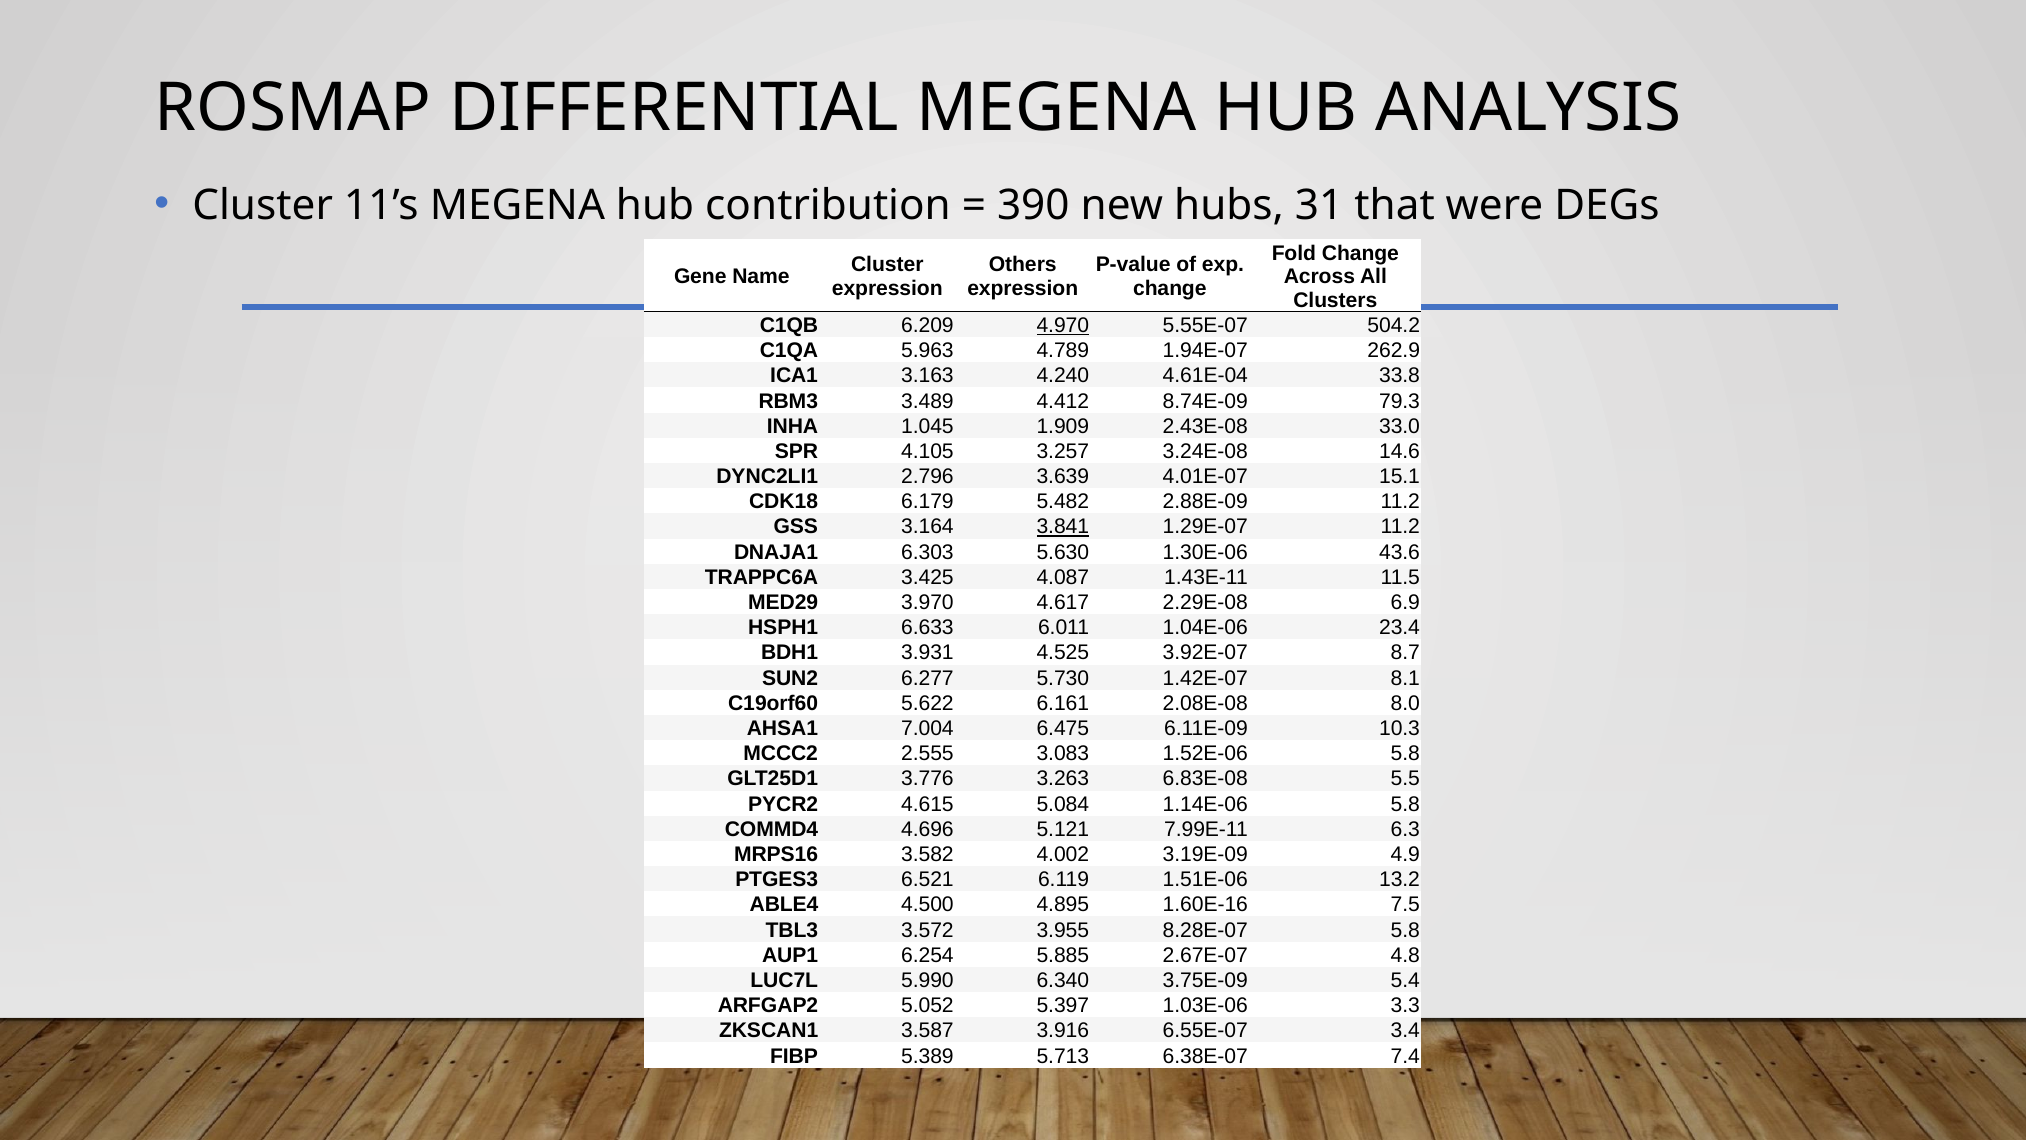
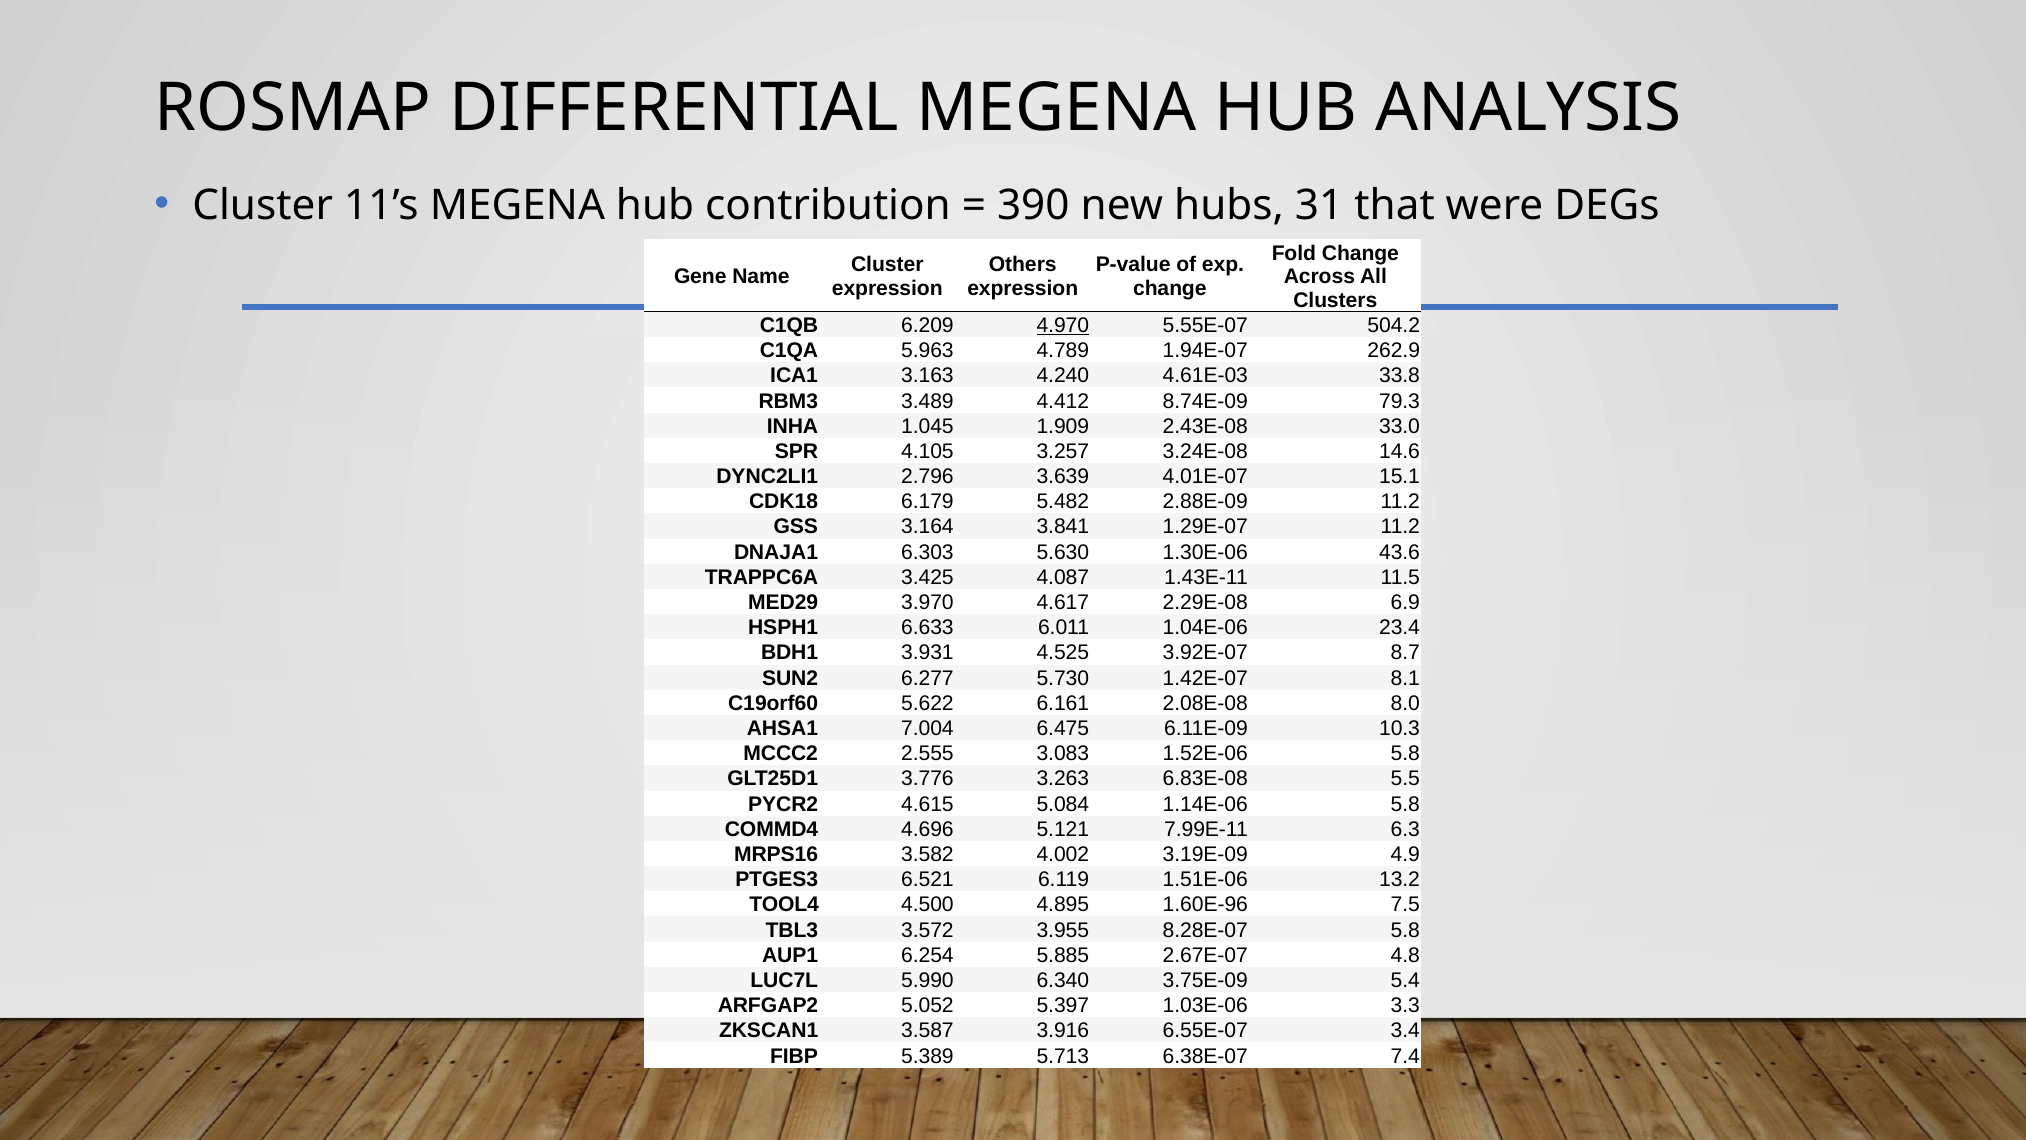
4.61E-04: 4.61E-04 -> 4.61E-03
3.841 underline: present -> none
ABLE4: ABLE4 -> TOOL4
1.60E-16: 1.60E-16 -> 1.60E-96
